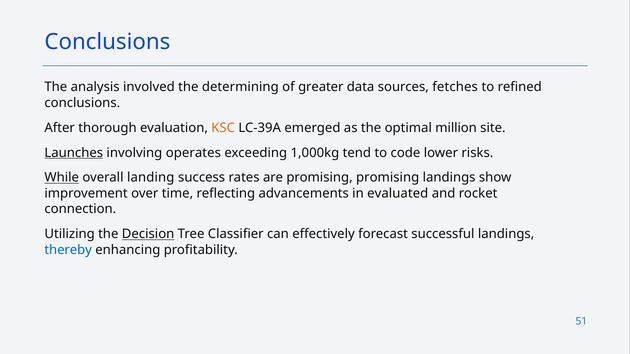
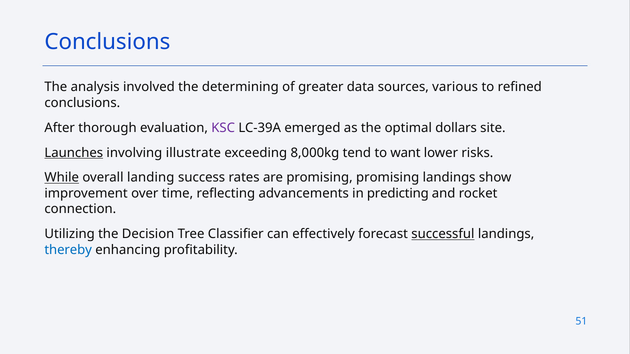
fetches: fetches -> various
KSC colour: orange -> purple
million: million -> dollars
operates: operates -> illustrate
1,000kg: 1,000kg -> 8,000kg
code: code -> want
evaluated: evaluated -> predicting
Decision underline: present -> none
successful underline: none -> present
